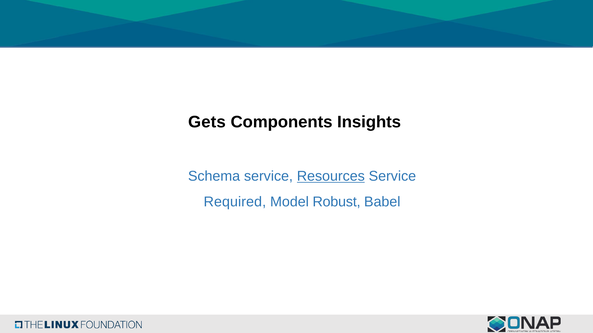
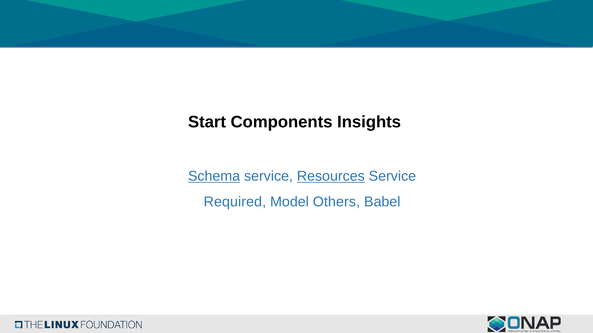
Gets: Gets -> Start
Schema underline: none -> present
Robust: Robust -> Others
